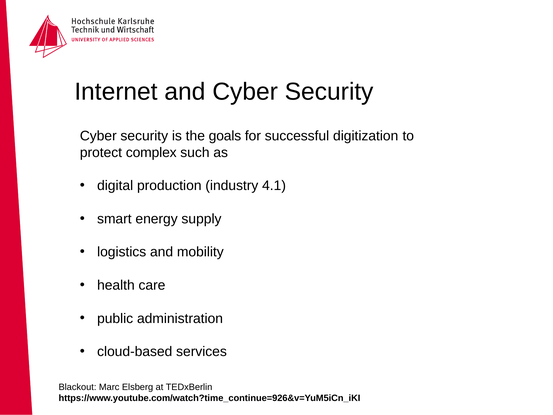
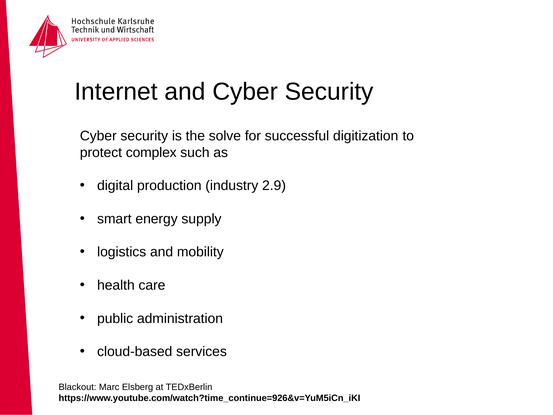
goals: goals -> solve
4.1: 4.1 -> 2.9
